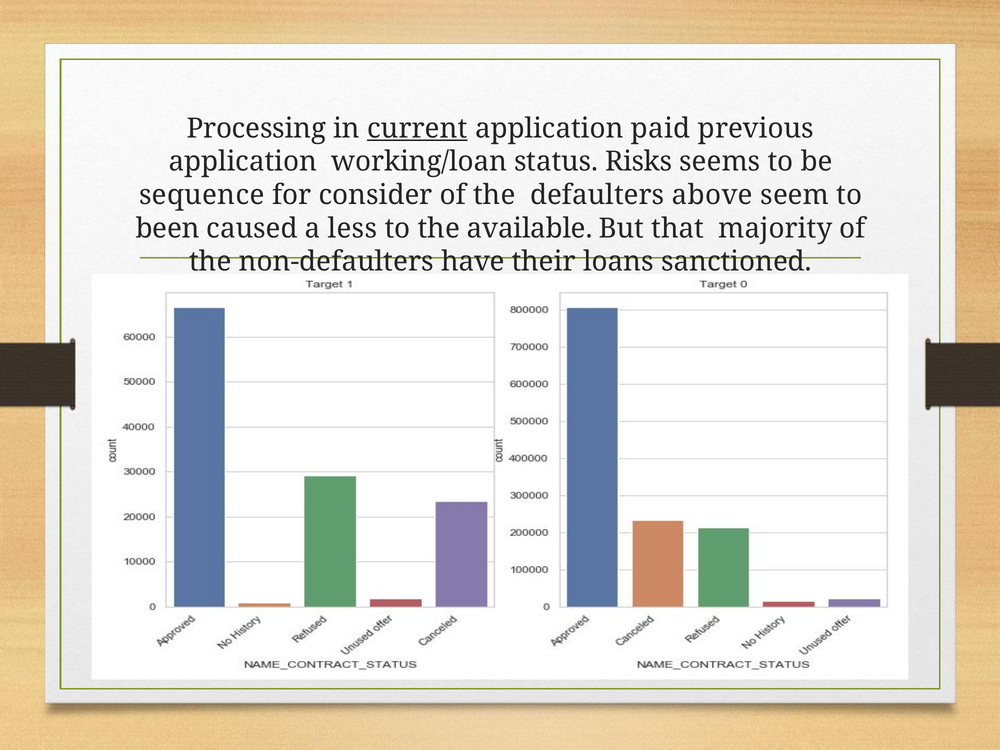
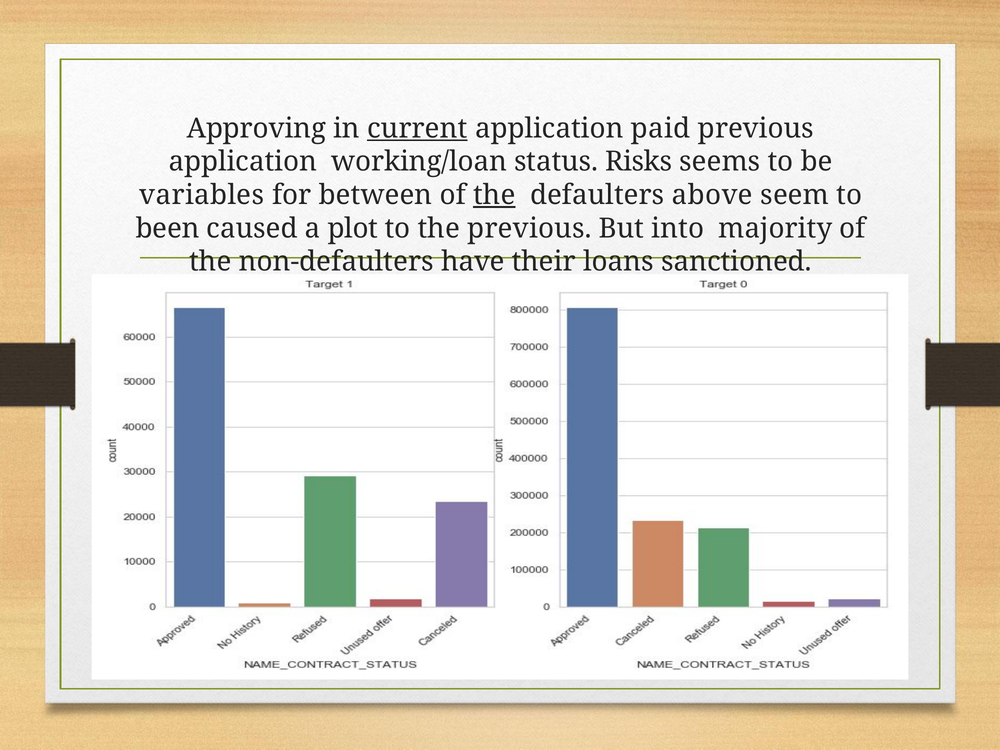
Processing: Processing -> Approving
sequence: sequence -> variables
consider: consider -> between
the at (494, 195) underline: none -> present
less: less -> plot
the available: available -> previous
that: that -> into
